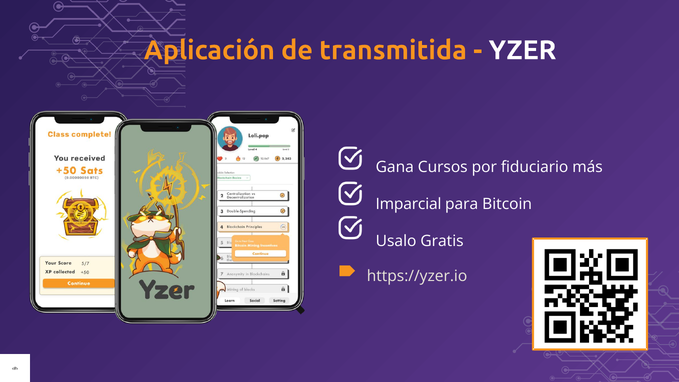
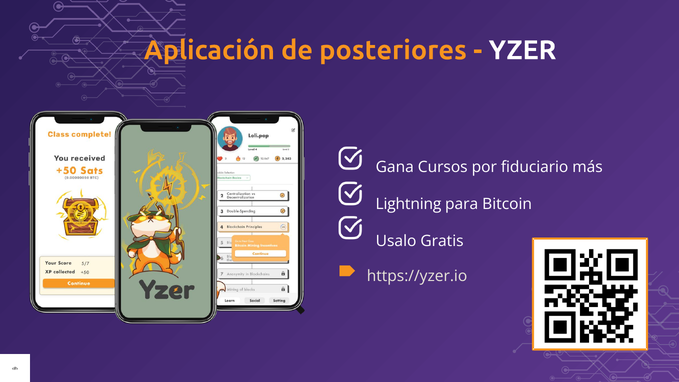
transmitida: transmitida -> posteriores
Imparcial: Imparcial -> Lightning
